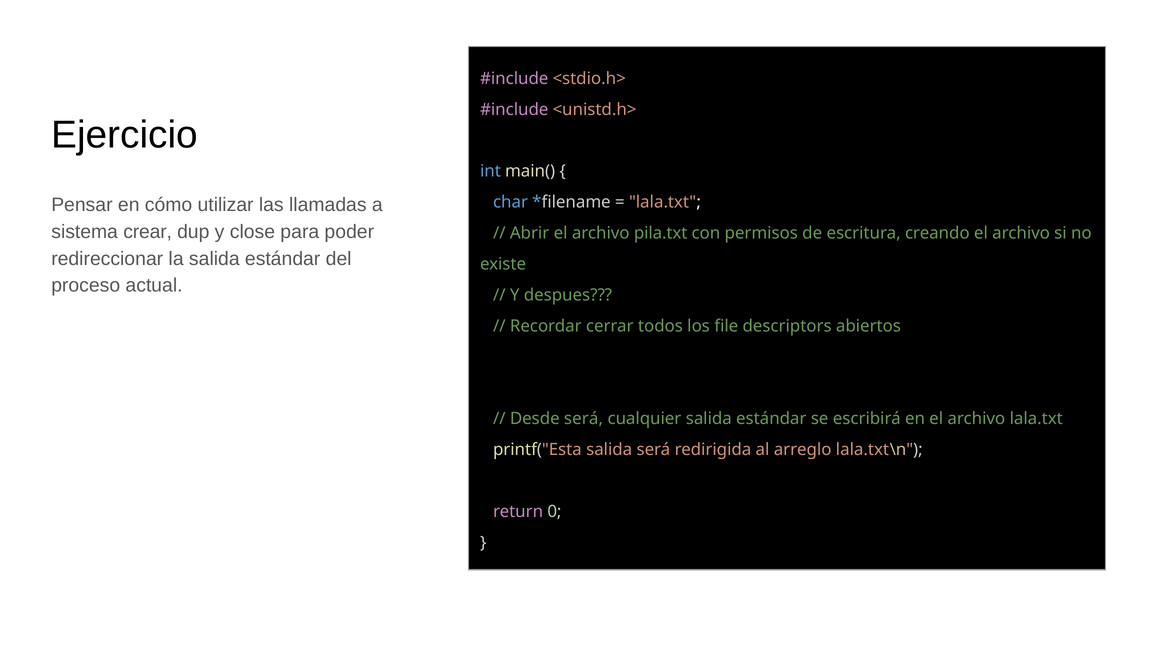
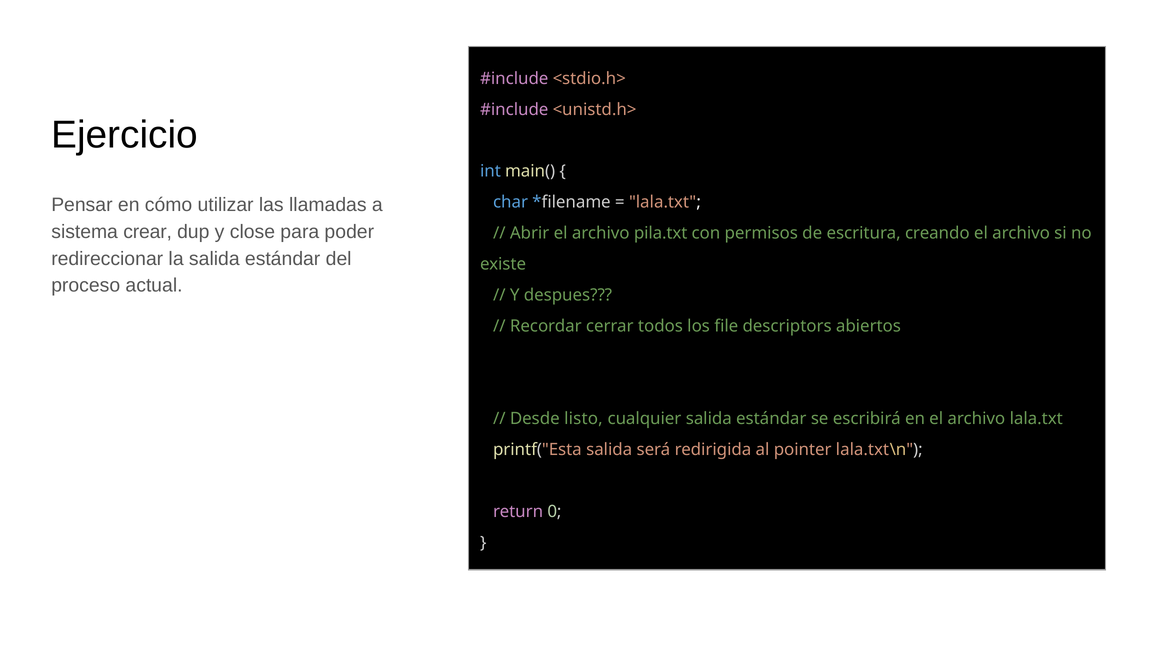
Desde será: será -> listo
arreglo: arreglo -> pointer
